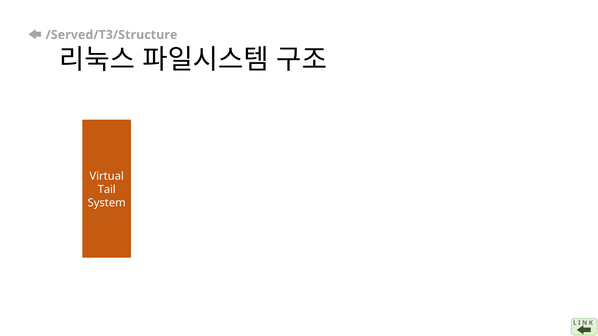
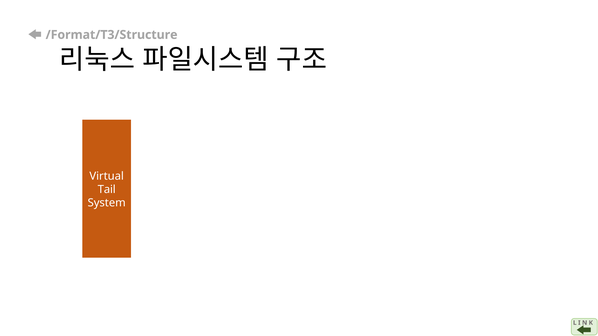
/Served/T3/Structure: /Served/T3/Structure -> /Format/T3/Structure
